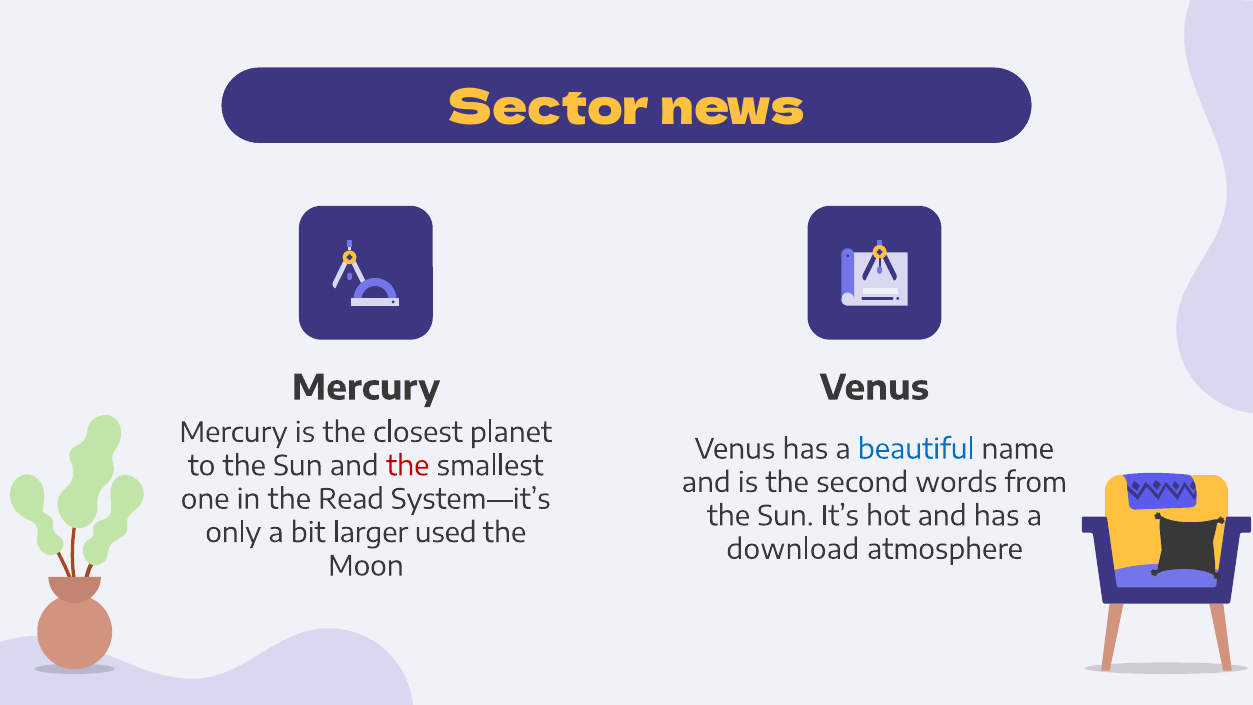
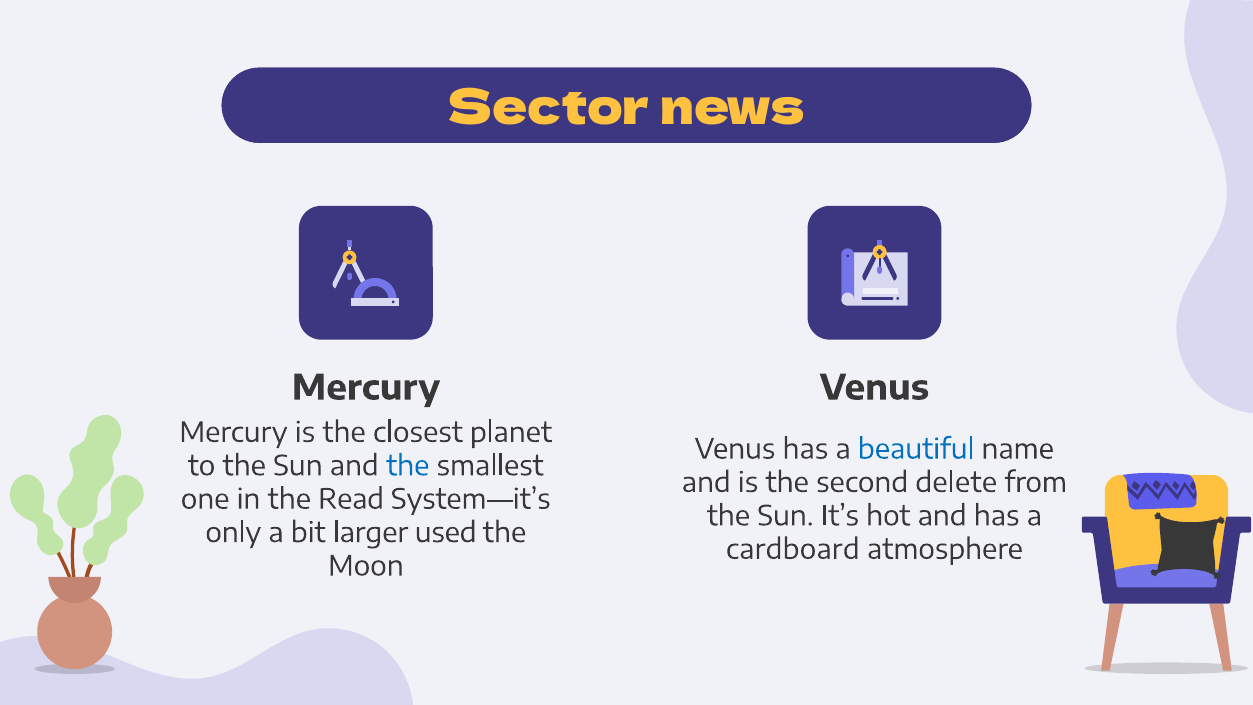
the at (408, 466) colour: red -> blue
words: words -> delete
download: download -> cardboard
